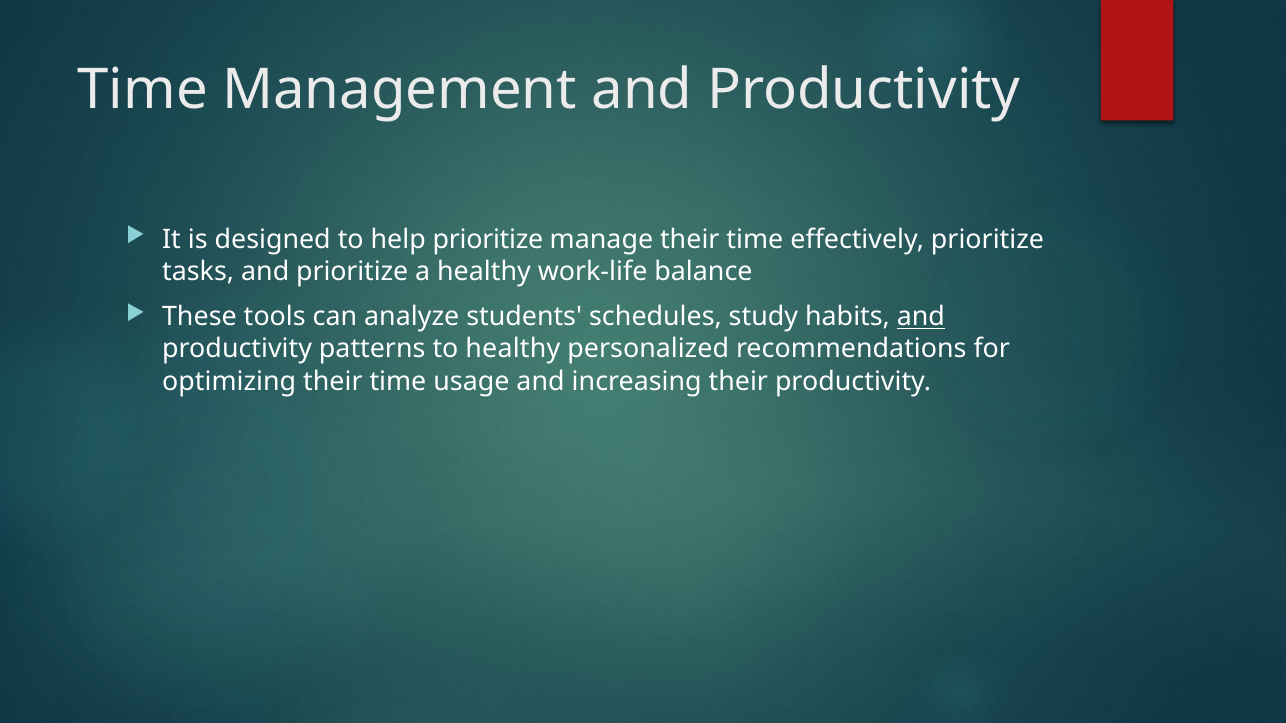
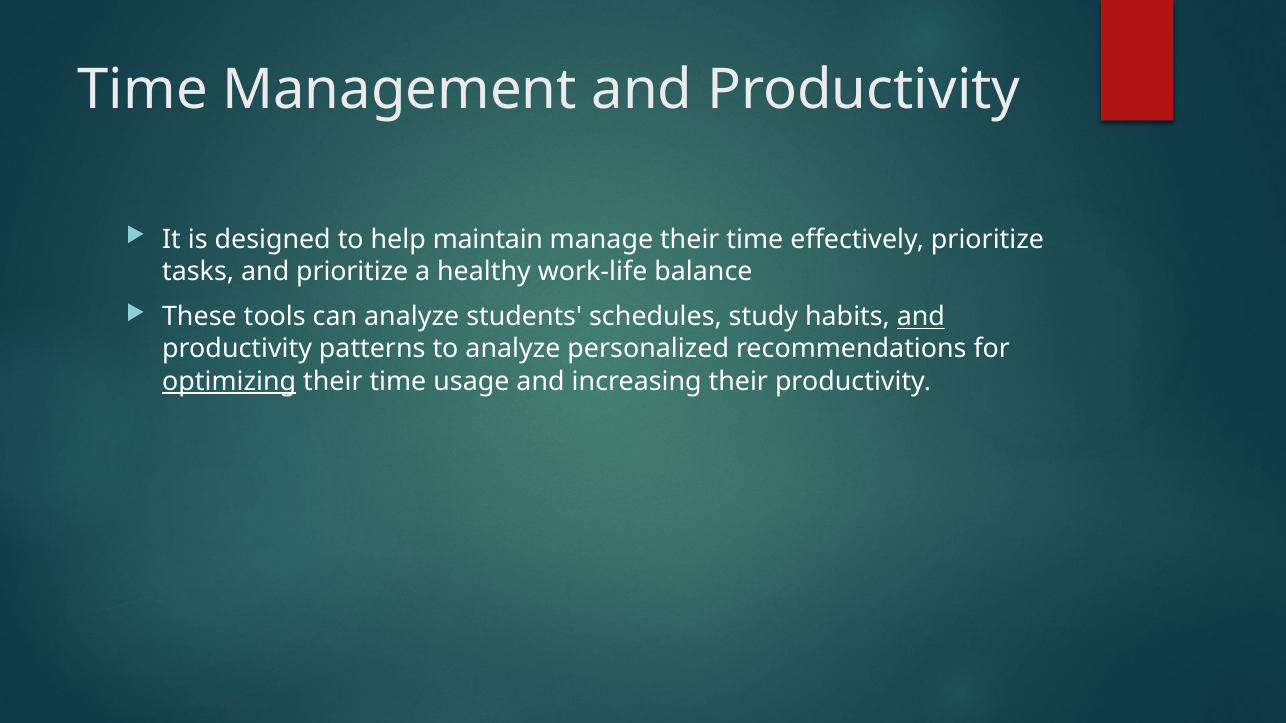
help prioritize: prioritize -> maintain
to healthy: healthy -> analyze
optimizing underline: none -> present
